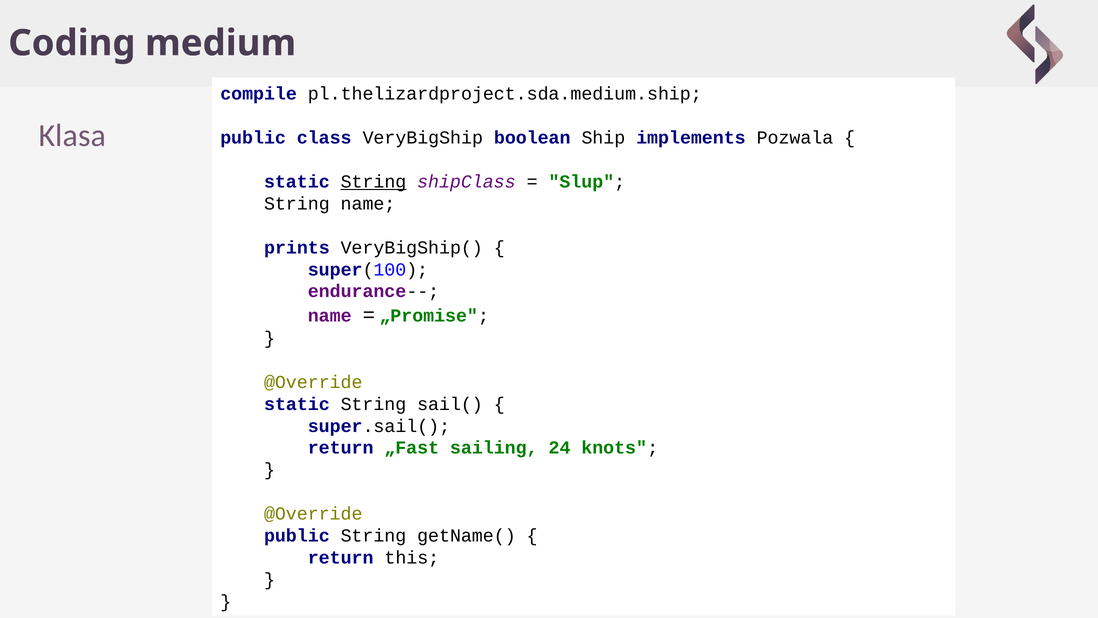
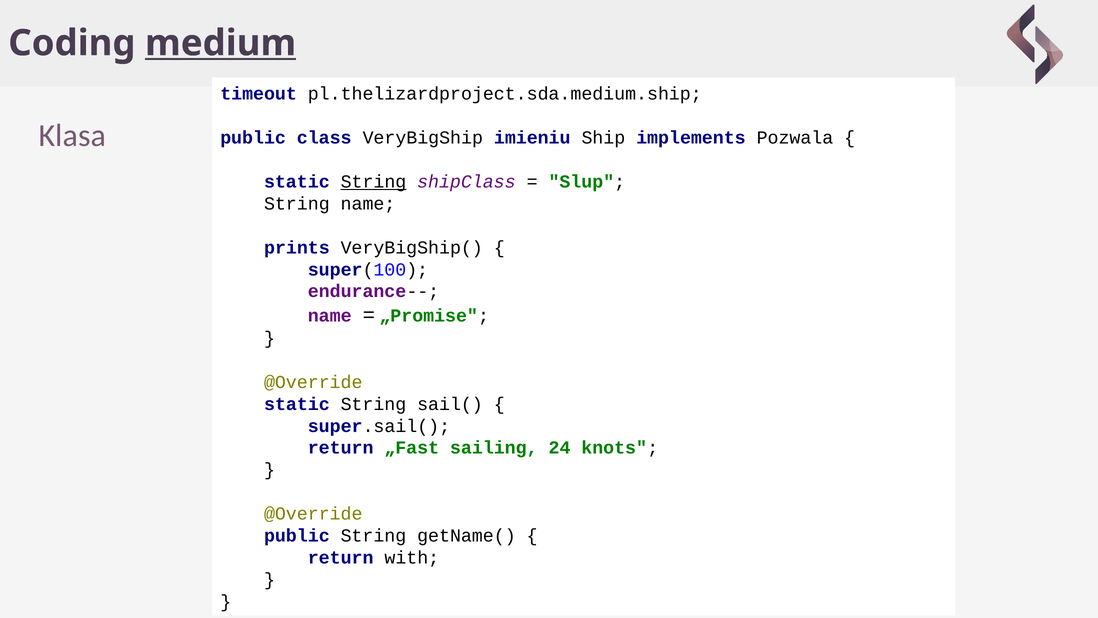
medium underline: none -> present
compile: compile -> timeout
boolean: boolean -> imieniu
this: this -> with
